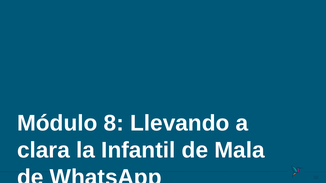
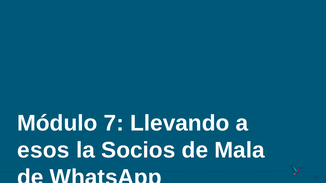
8: 8 -> 7
clara: clara -> esos
Infantil: Infantil -> Socios
